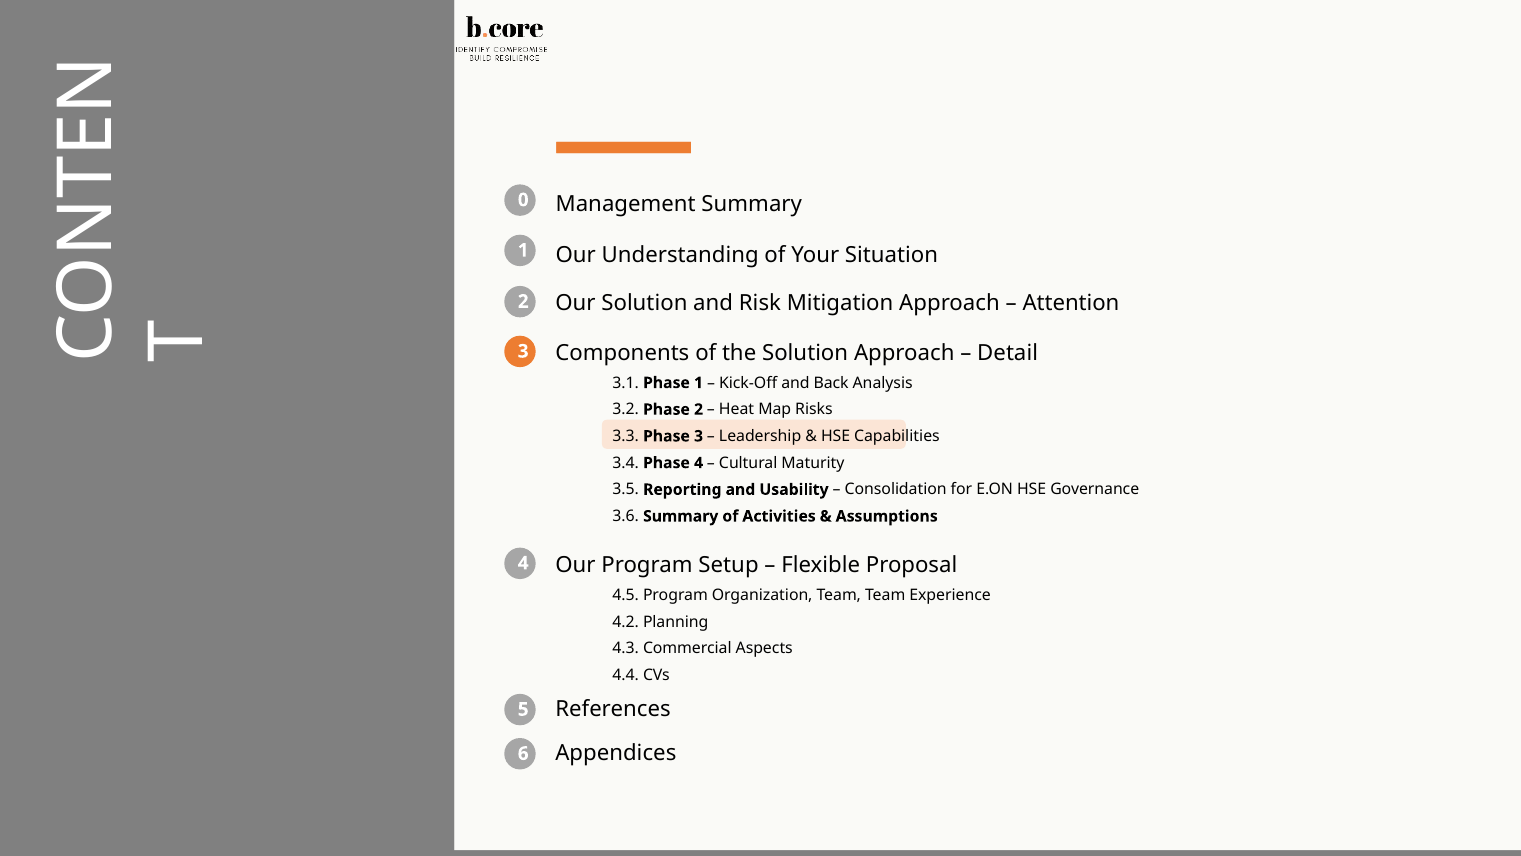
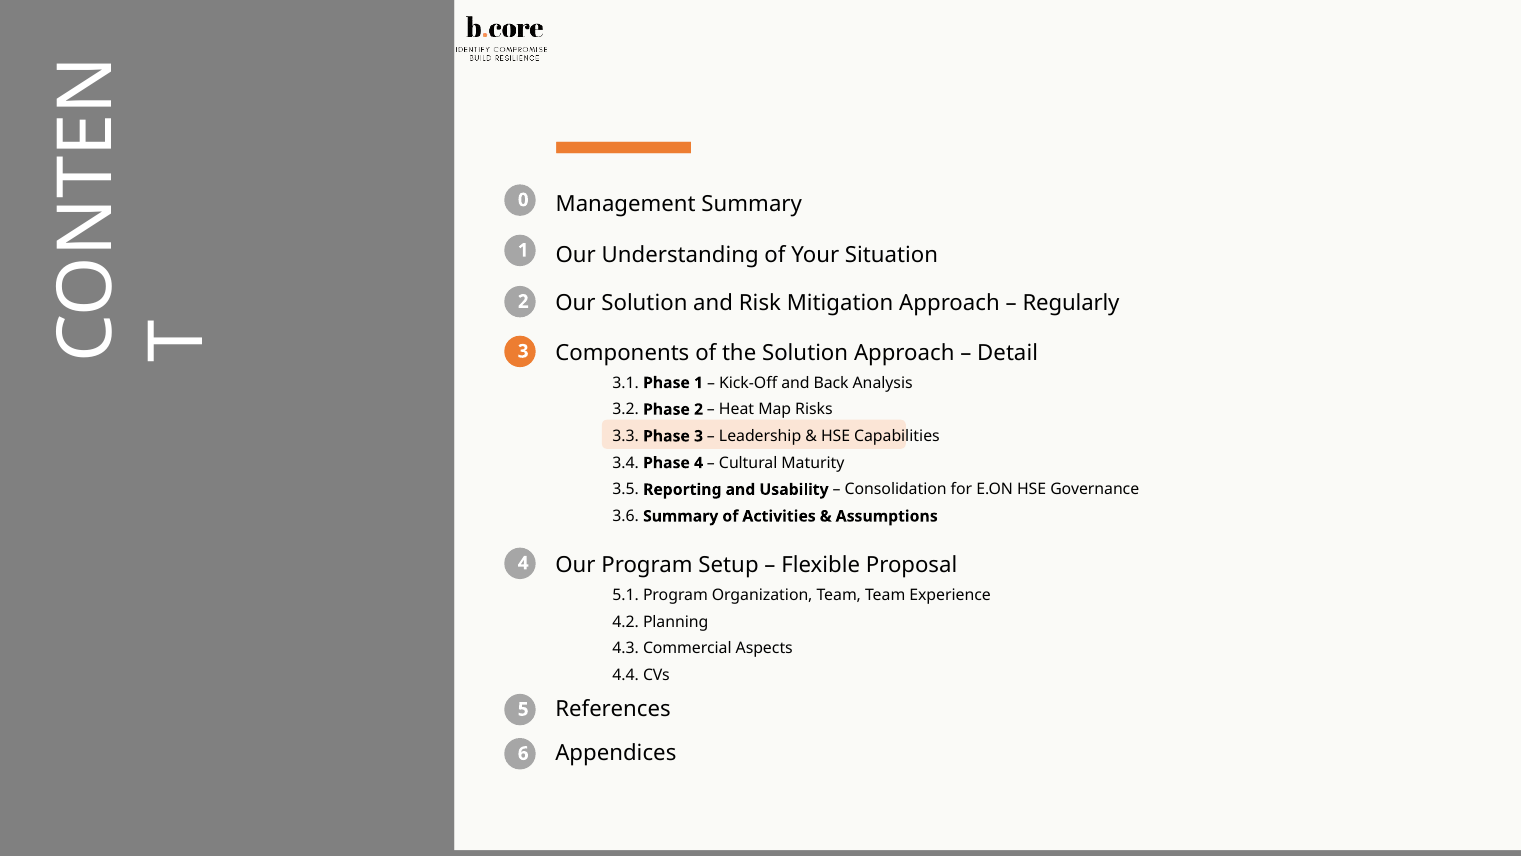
Attention: Attention -> Regularly
4.5: 4.5 -> 5.1
